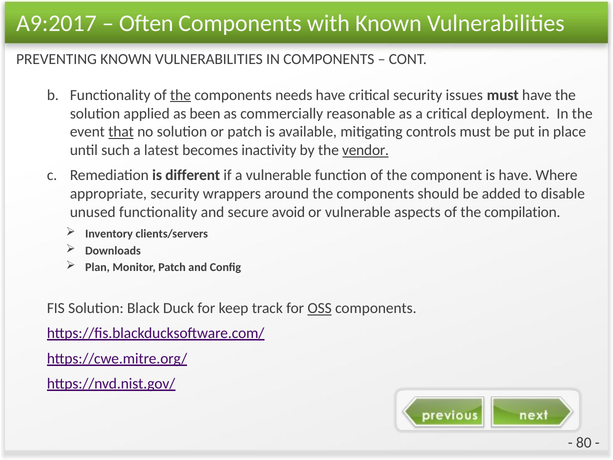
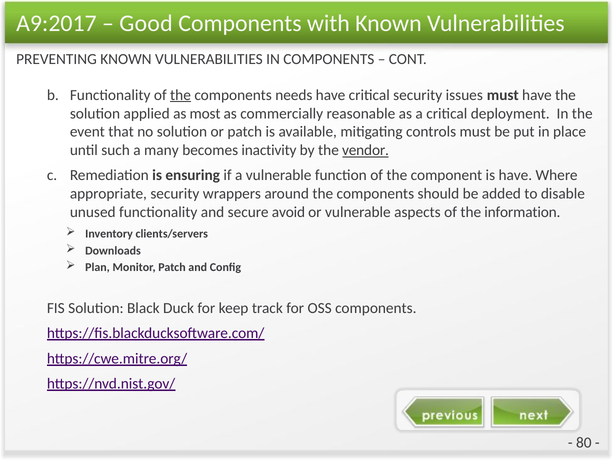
Often: Often -> Good
been: been -> most
that underline: present -> none
latest: latest -> many
different: different -> ensuring
compilation: compilation -> information
OSS underline: present -> none
